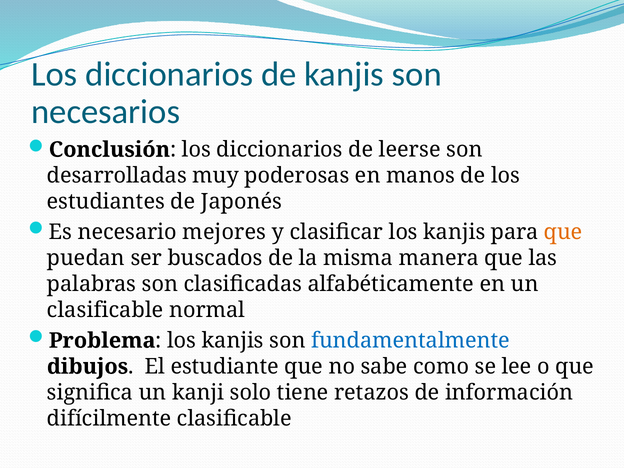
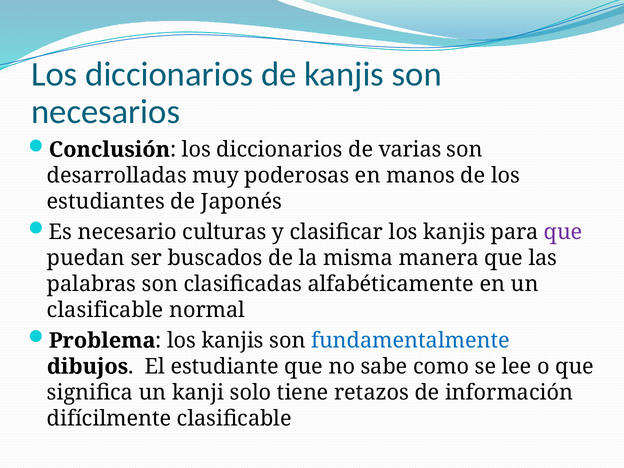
leerse: leerse -> varias
mejores: mejores -> culturas
que at (563, 232) colour: orange -> purple
